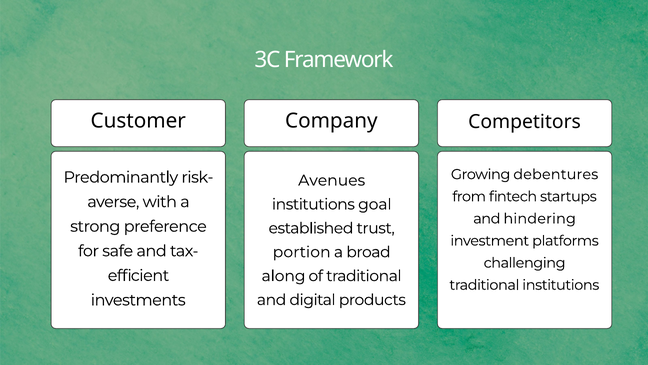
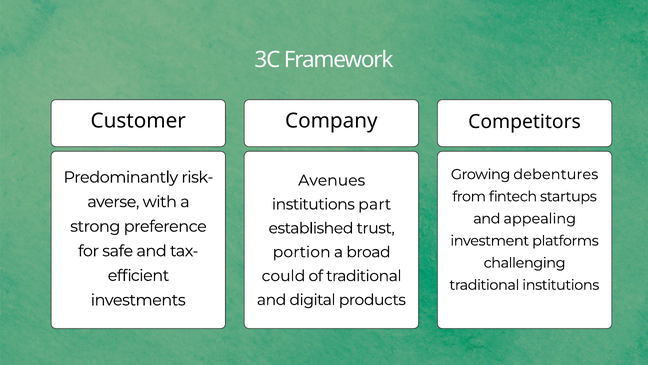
goal: goal -> part
hindering: hindering -> appealing
along: along -> could
